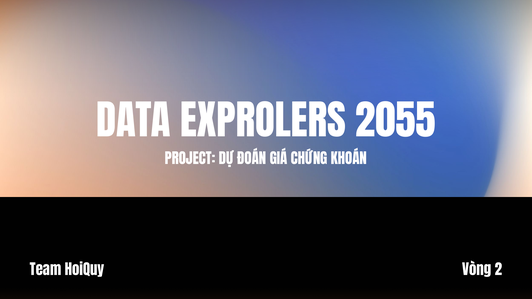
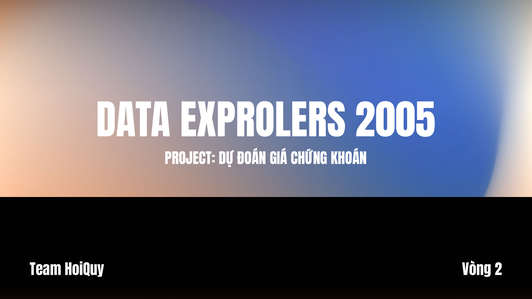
2055: 2055 -> 2005
